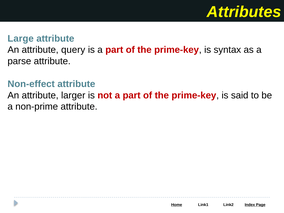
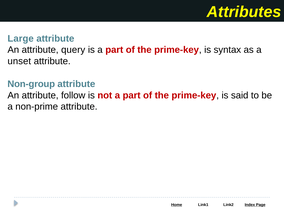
parse: parse -> unset
Non-effect: Non-effect -> Non-group
larger: larger -> follow
